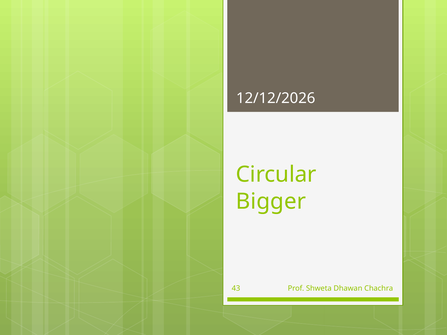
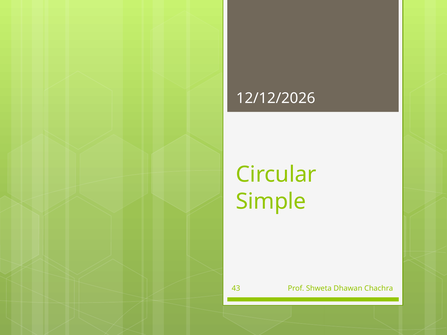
Bigger: Bigger -> Simple
